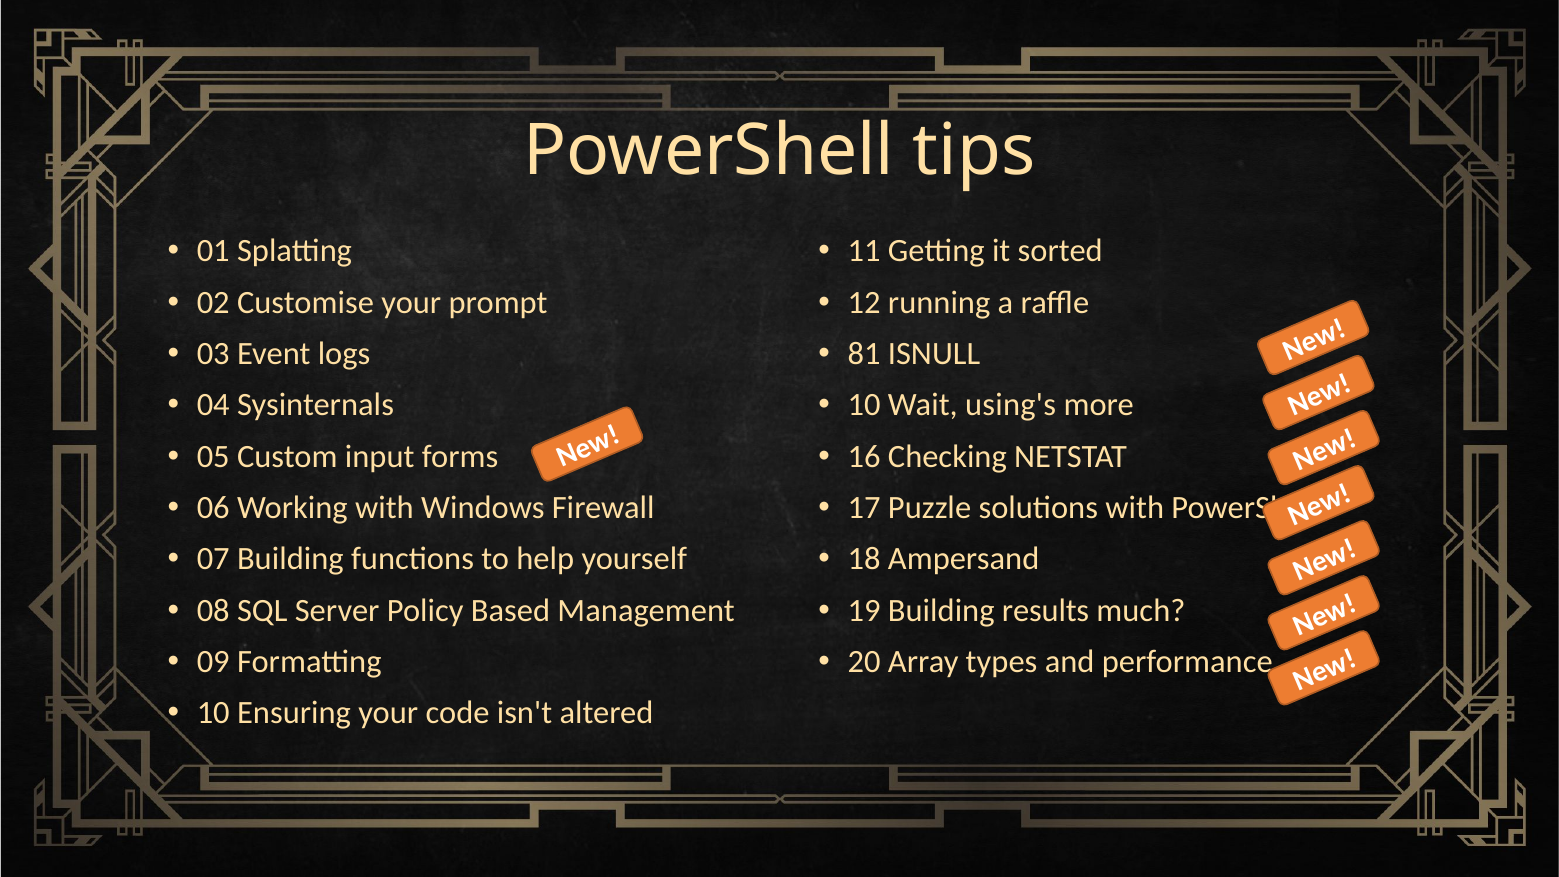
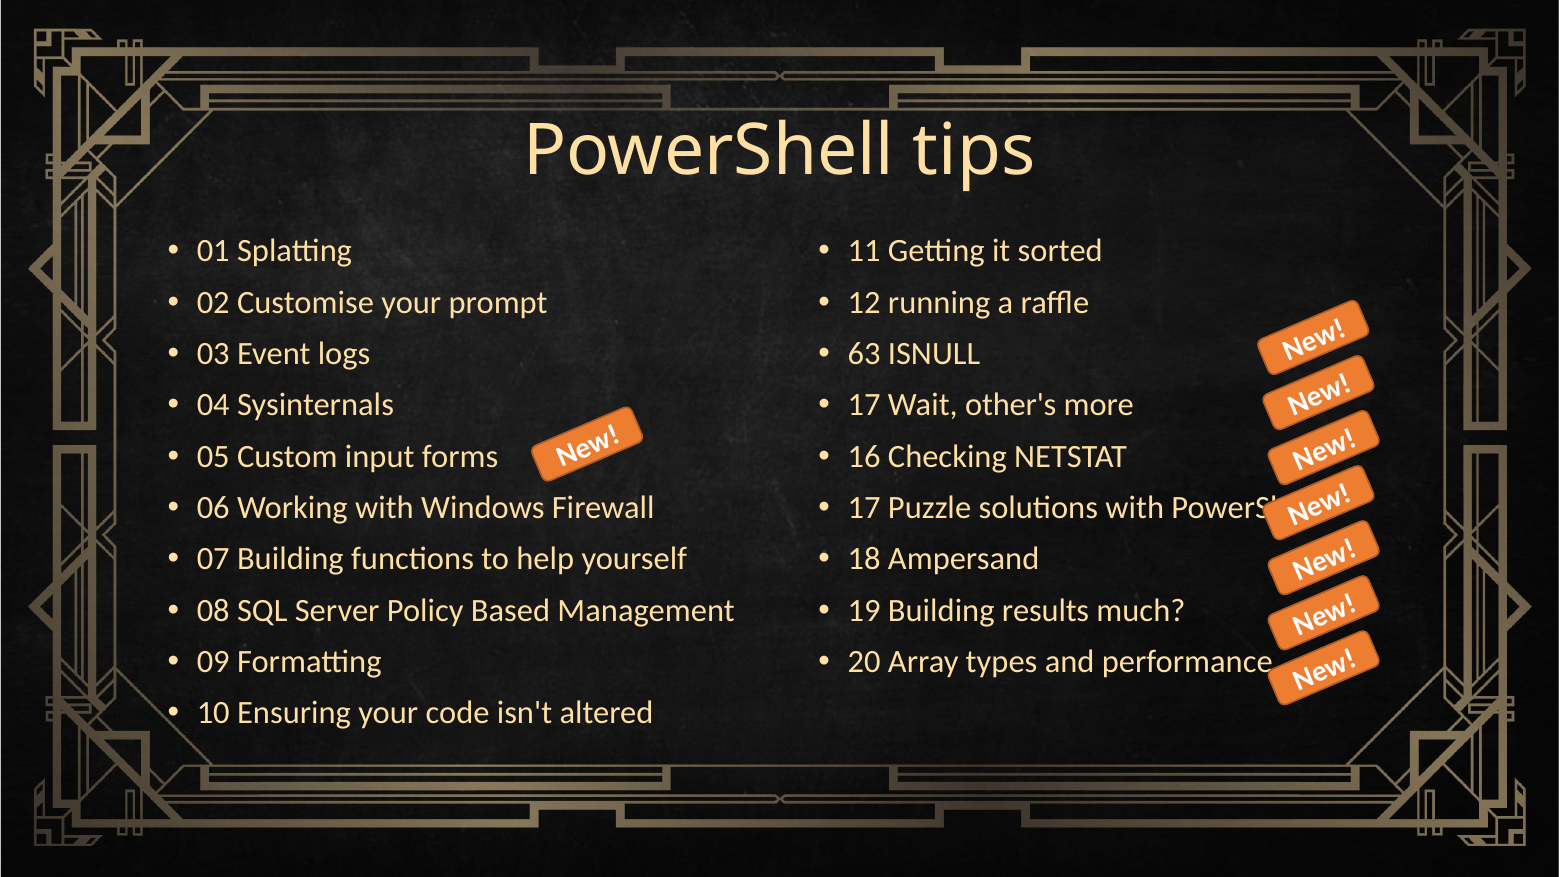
81: 81 -> 63
10 at (864, 405): 10 -> 17
using's: using's -> other's
